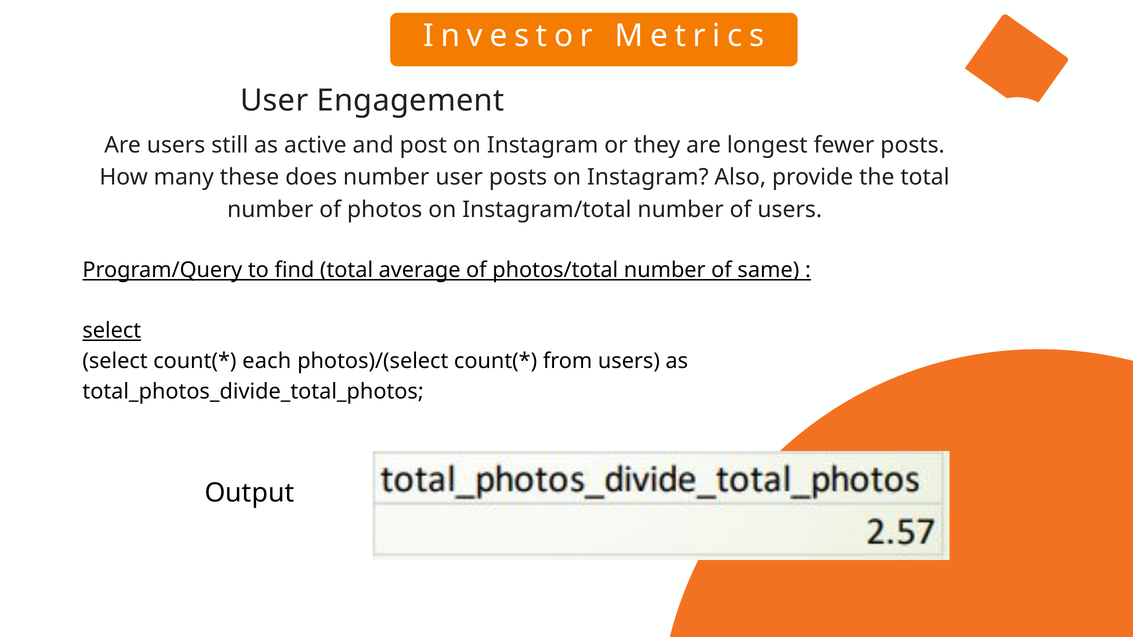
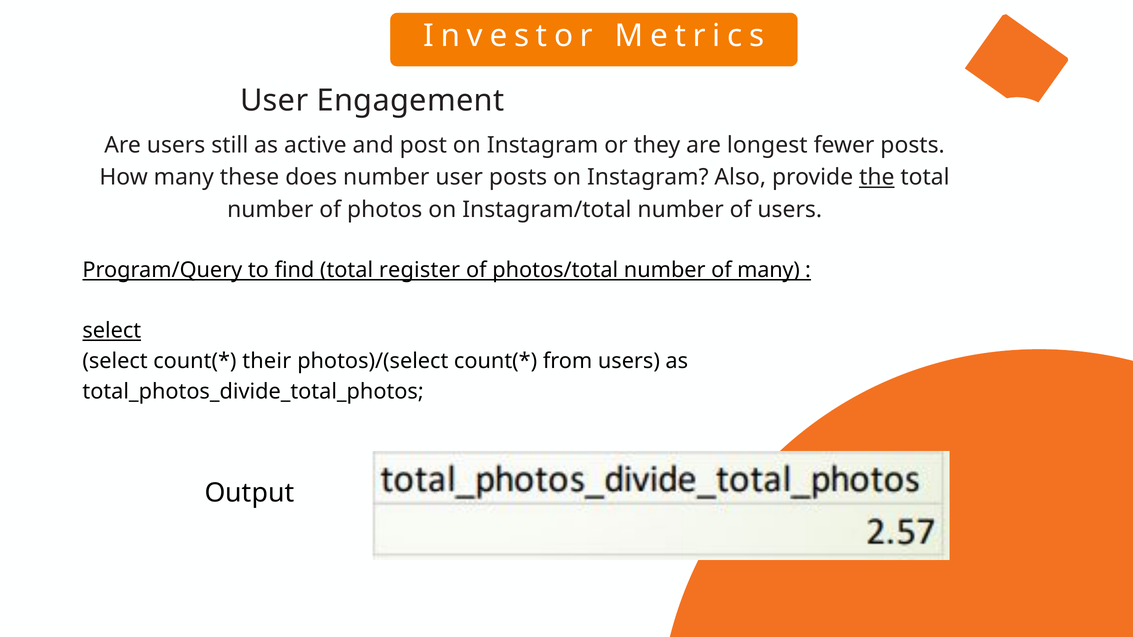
the underline: none -> present
average: average -> register
of same: same -> many
each: each -> their
